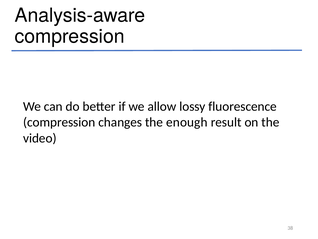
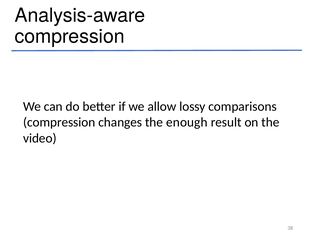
fluorescence: fluorescence -> comparisons
